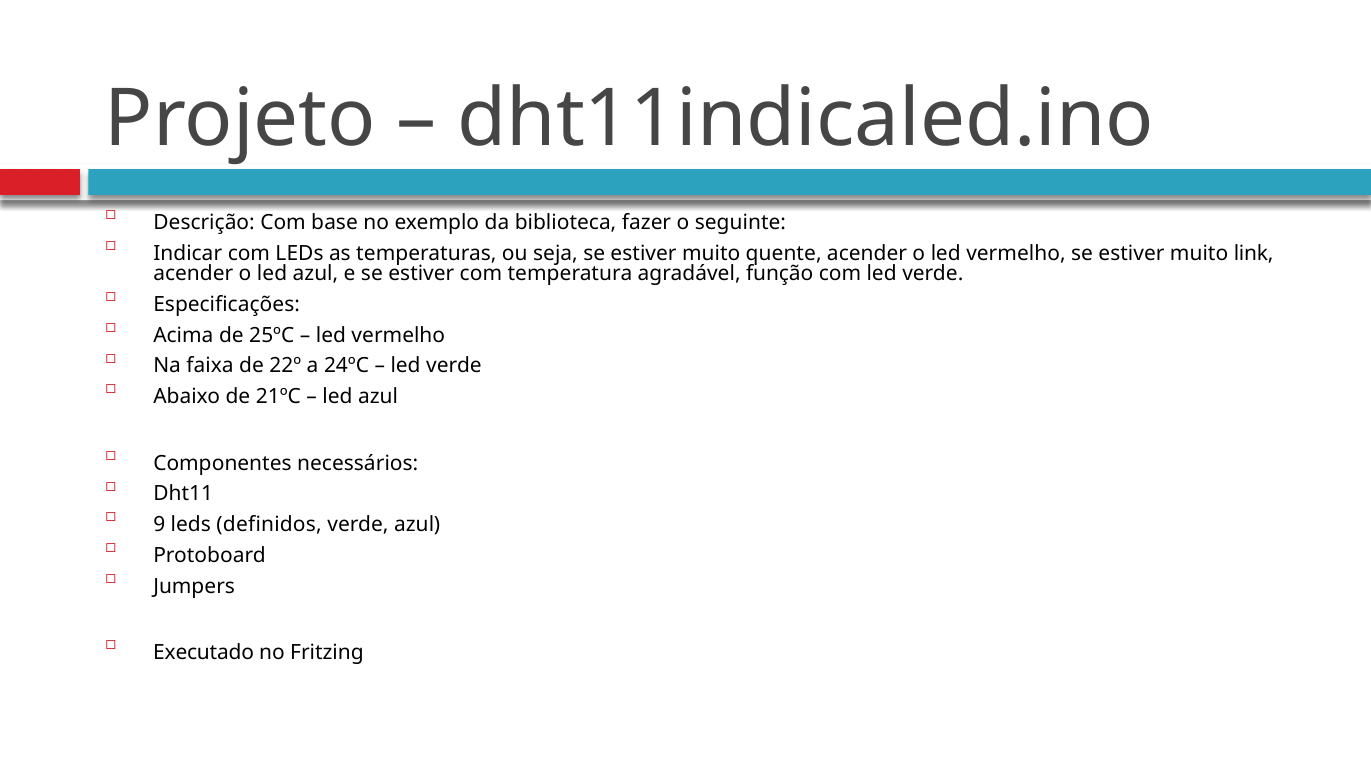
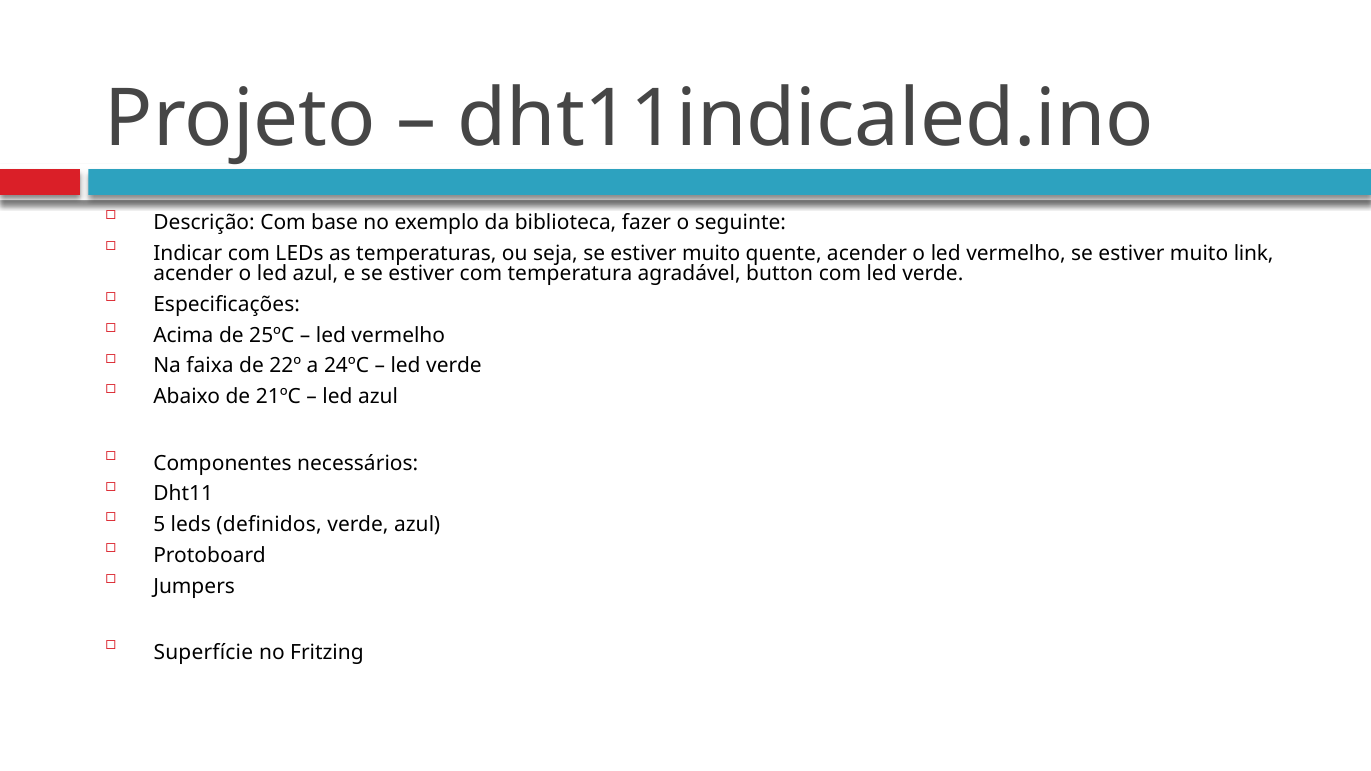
função: função -> button
9: 9 -> 5
Executado: Executado -> Superfície
